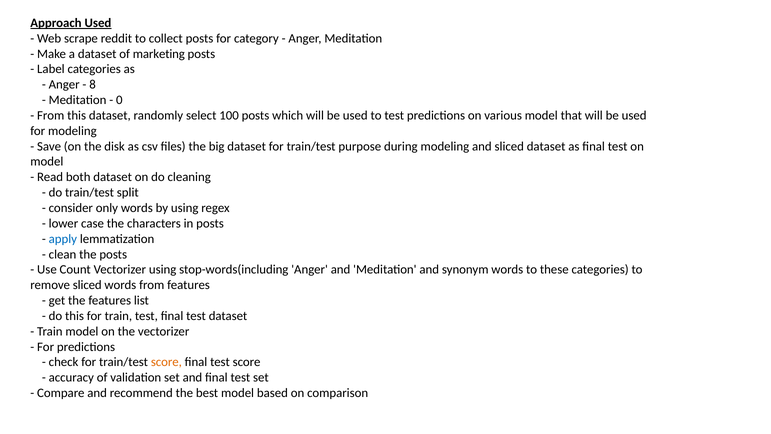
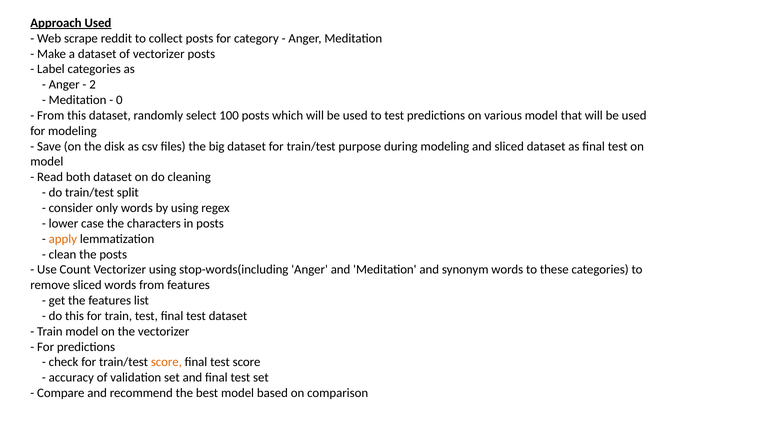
of marketing: marketing -> vectorizer
8: 8 -> 2
apply colour: blue -> orange
